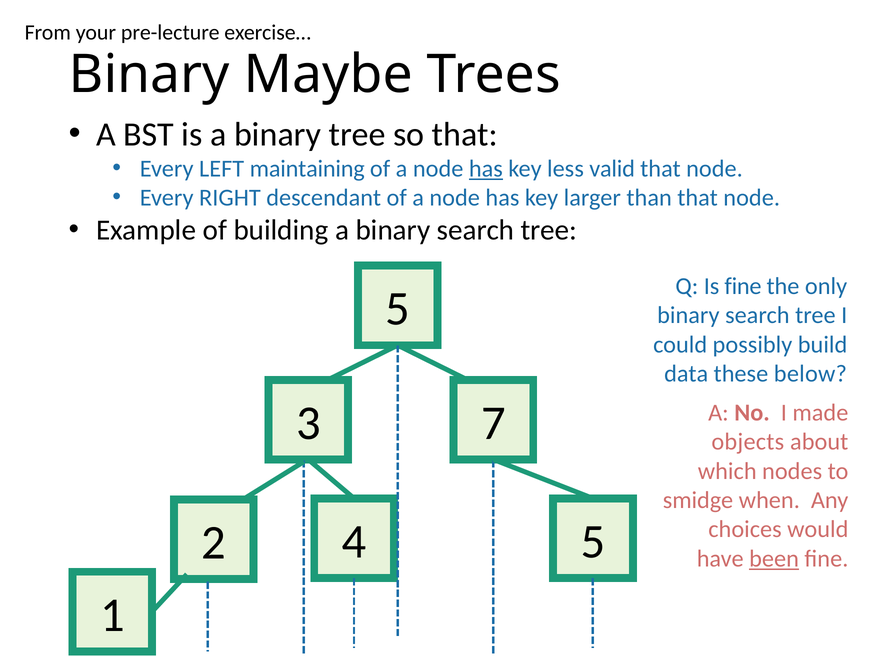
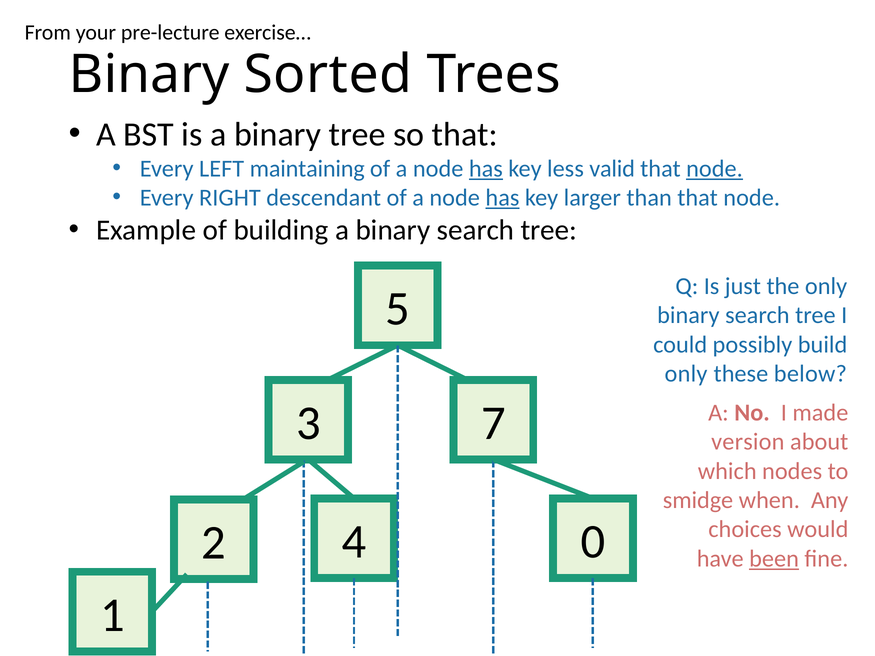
Maybe: Maybe -> Sorted
node at (715, 169) underline: none -> present
has at (502, 198) underline: none -> present
Is fine: fine -> just
data at (686, 374): data -> only
objects: objects -> version
2 5: 5 -> 0
